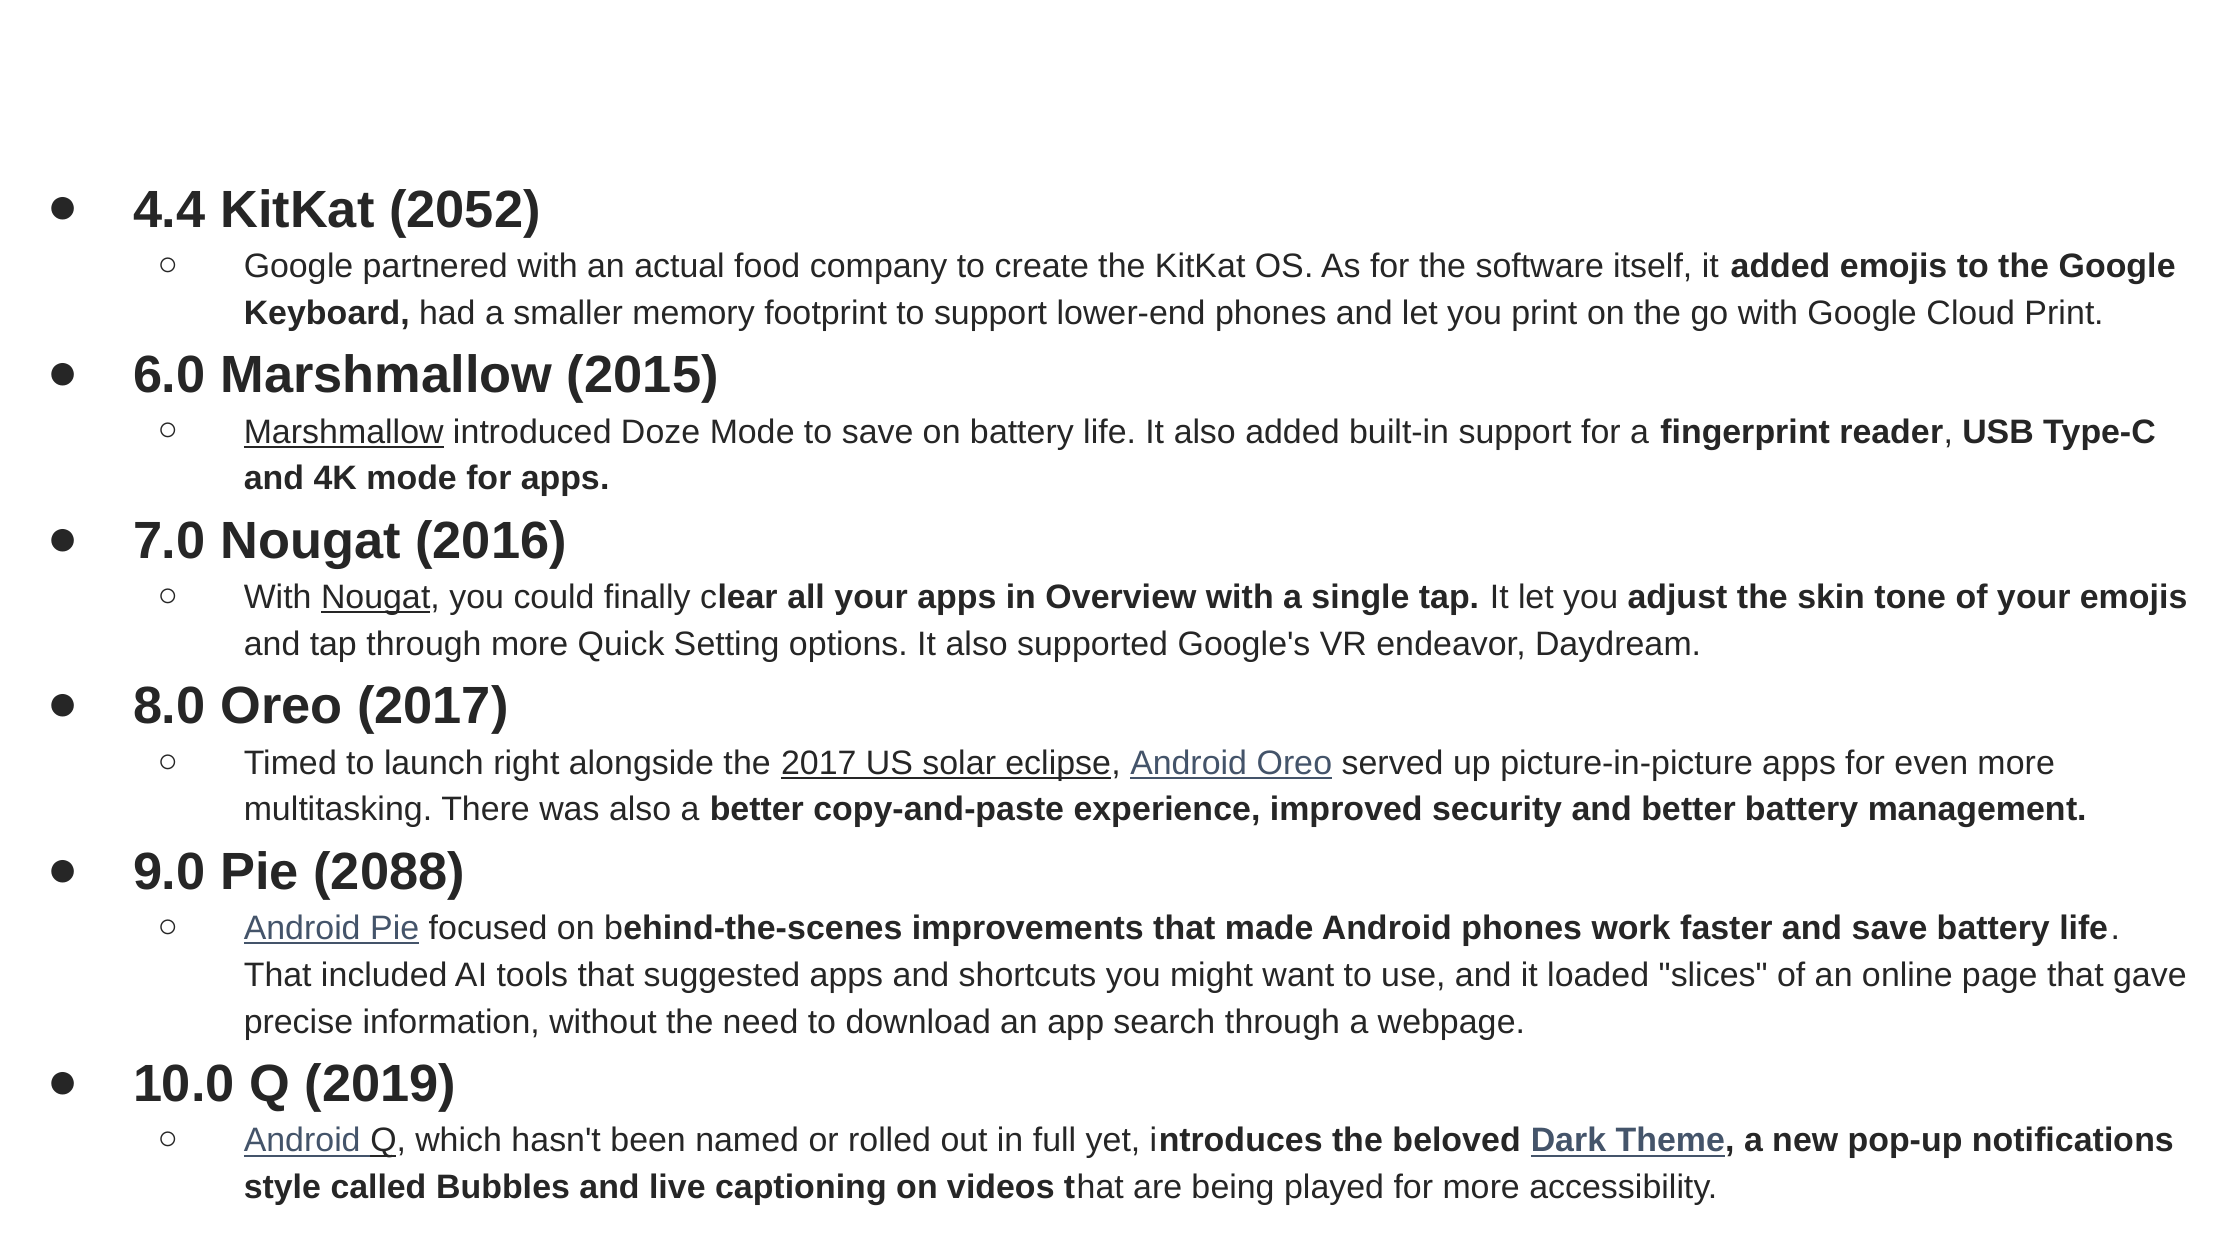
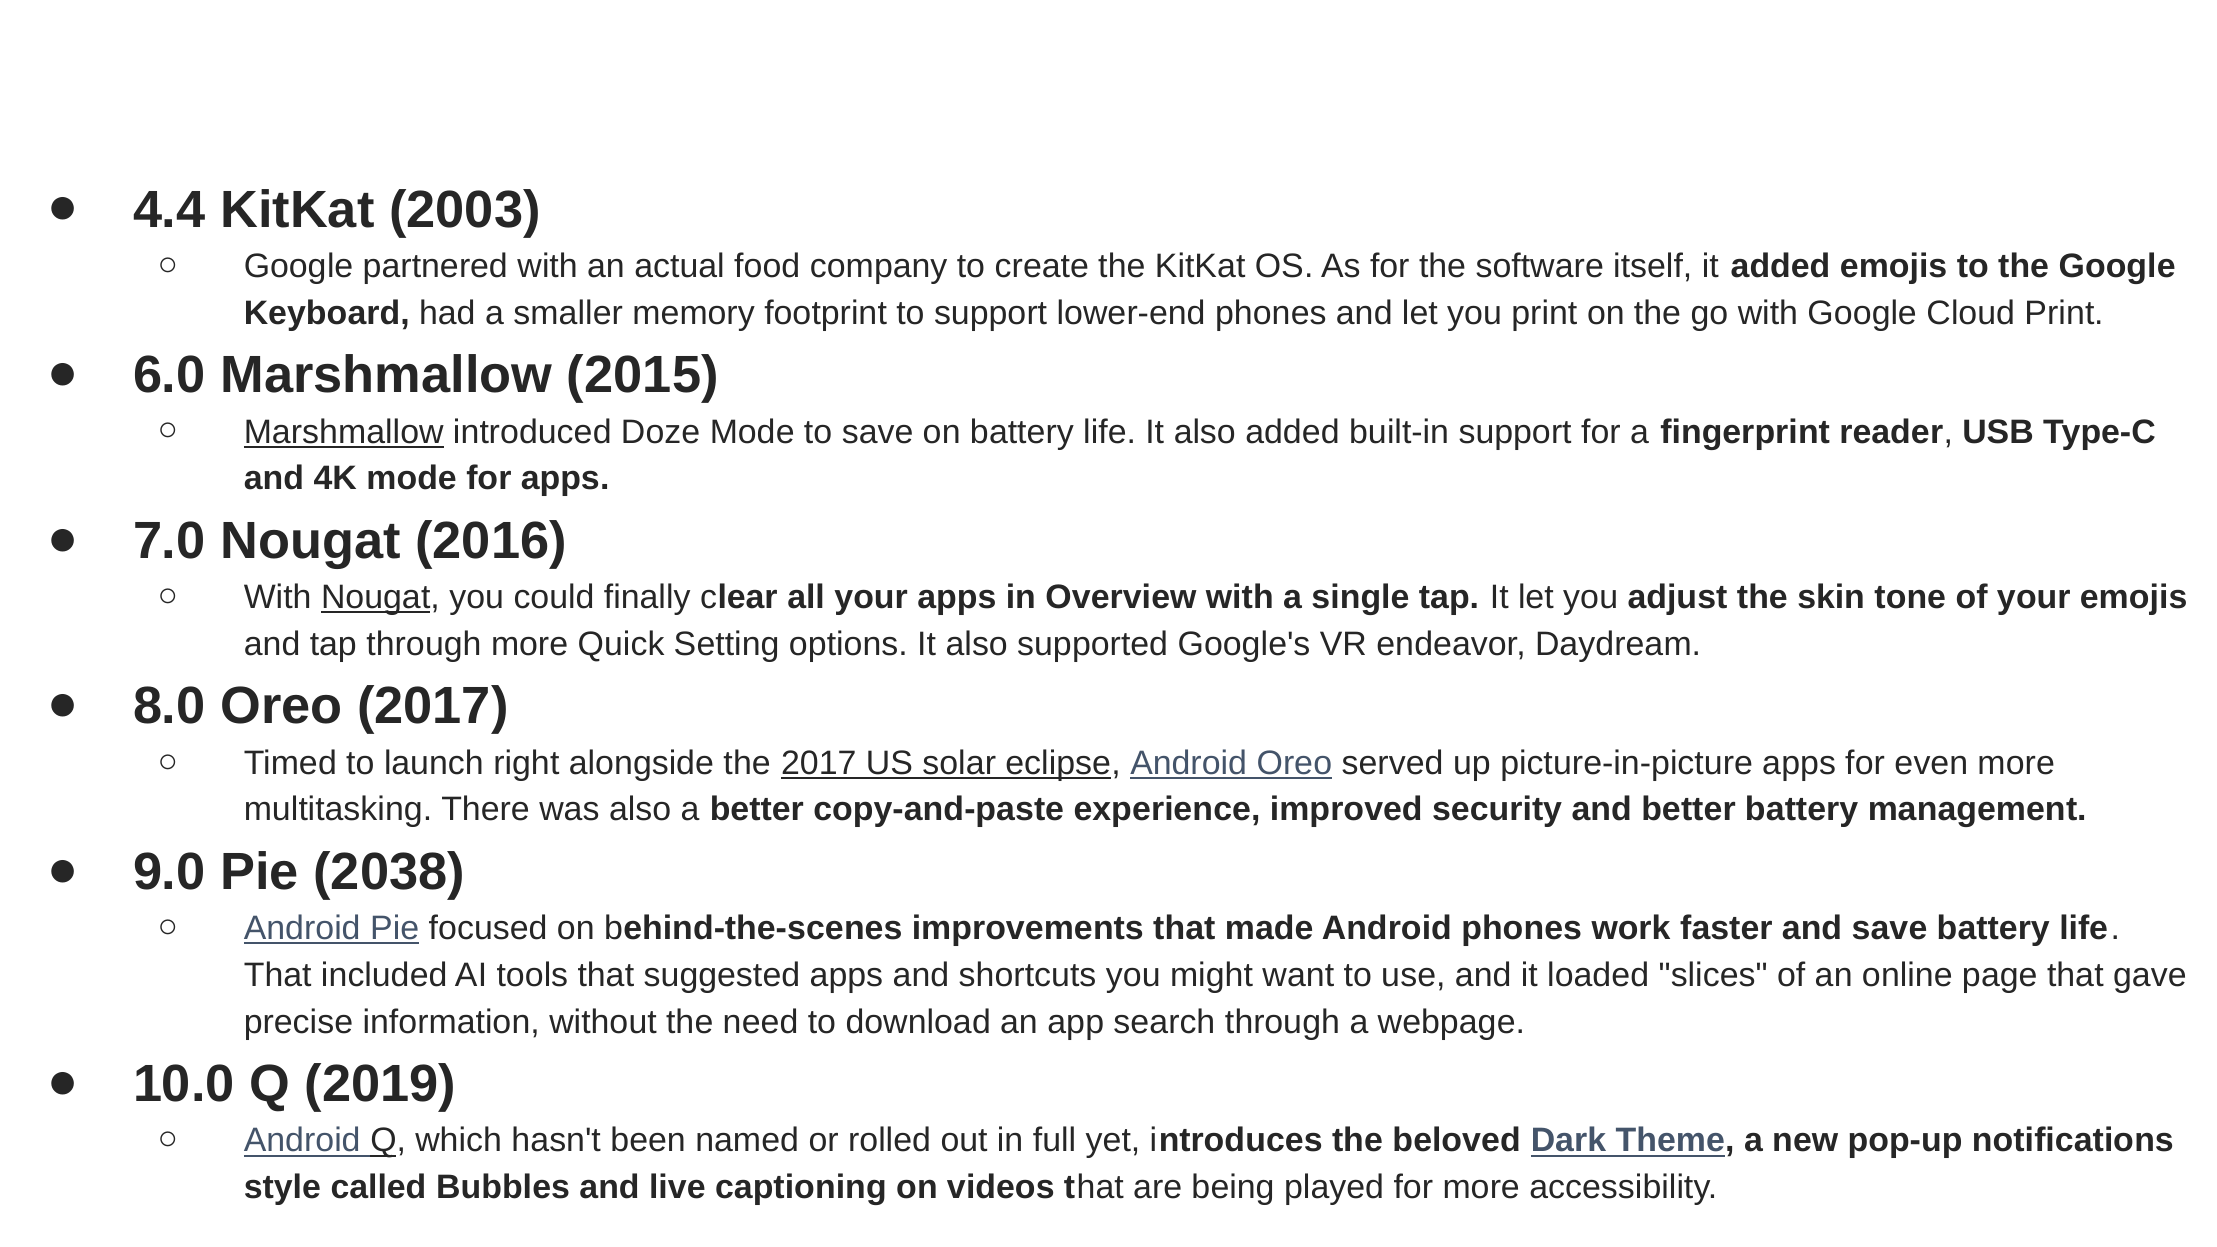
2052: 2052 -> 2003
2088: 2088 -> 2038
